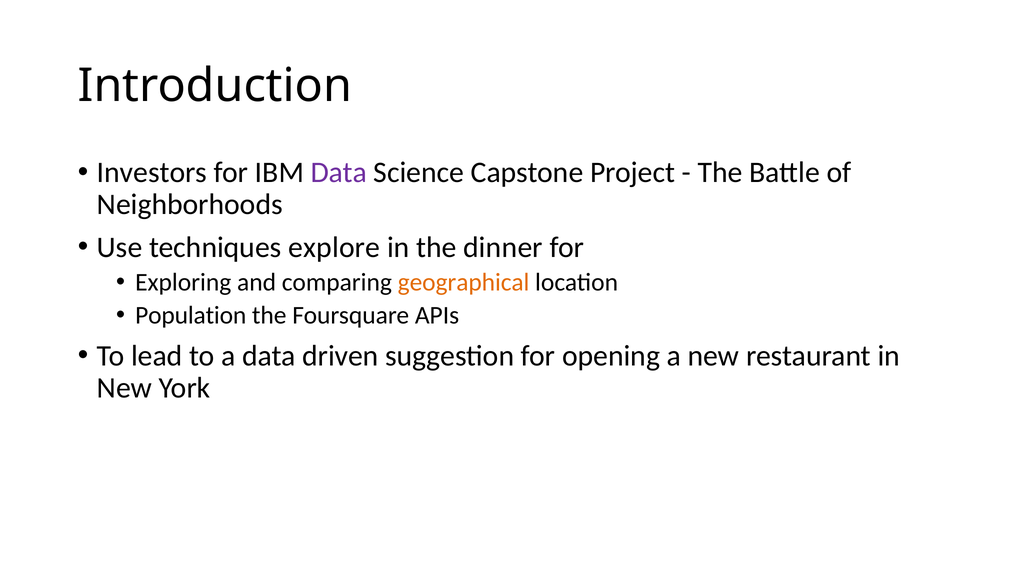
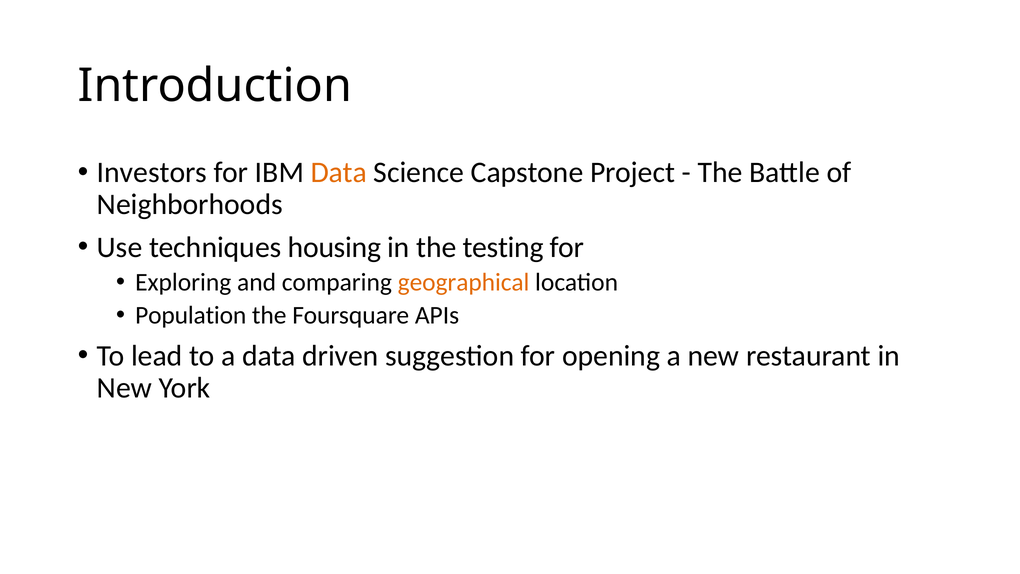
Data at (339, 172) colour: purple -> orange
explore: explore -> housing
dinner: dinner -> testing
